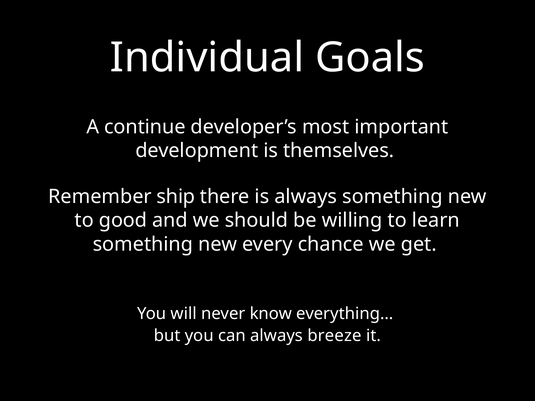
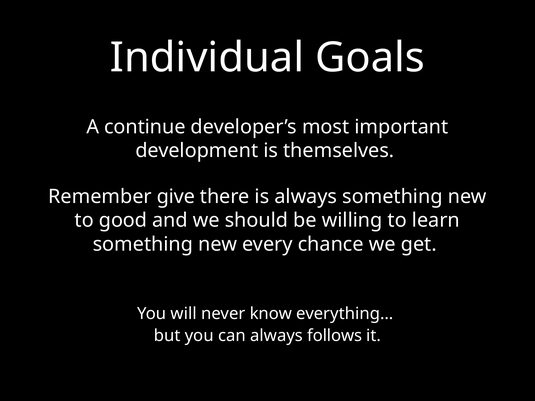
ship: ship -> give
breeze: breeze -> follows
